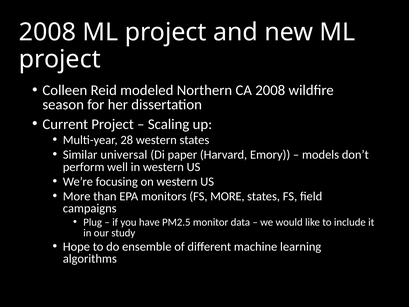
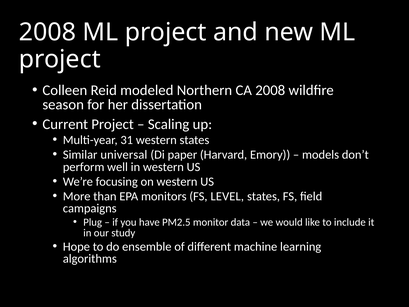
28: 28 -> 31
FS MORE: MORE -> LEVEL
